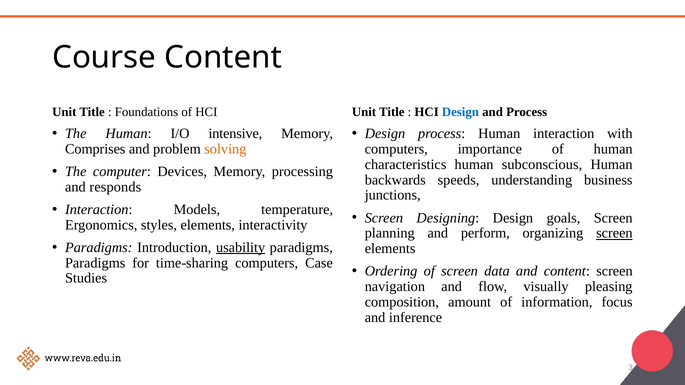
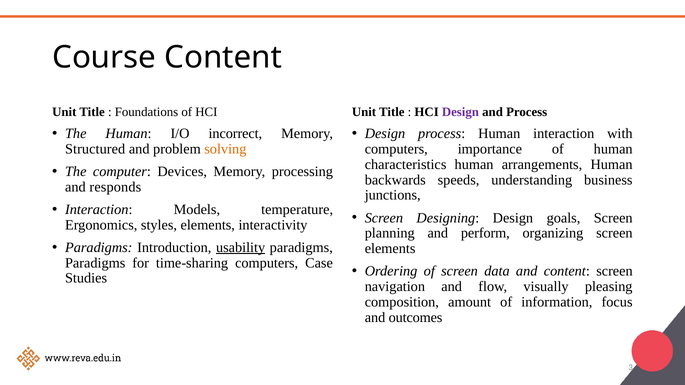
Design at (460, 112) colour: blue -> purple
intensive: intensive -> incorrect
Comprises: Comprises -> Structured
subconscious: subconscious -> arrangements
screen at (614, 233) underline: present -> none
inference: inference -> outcomes
